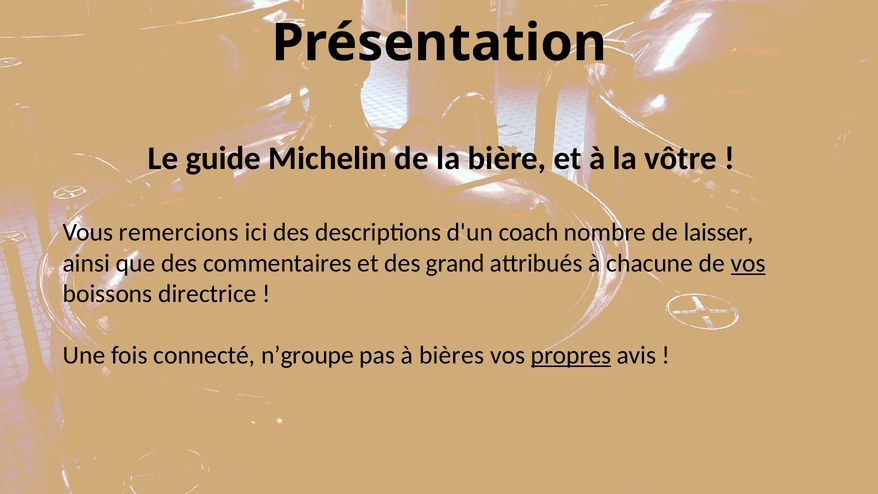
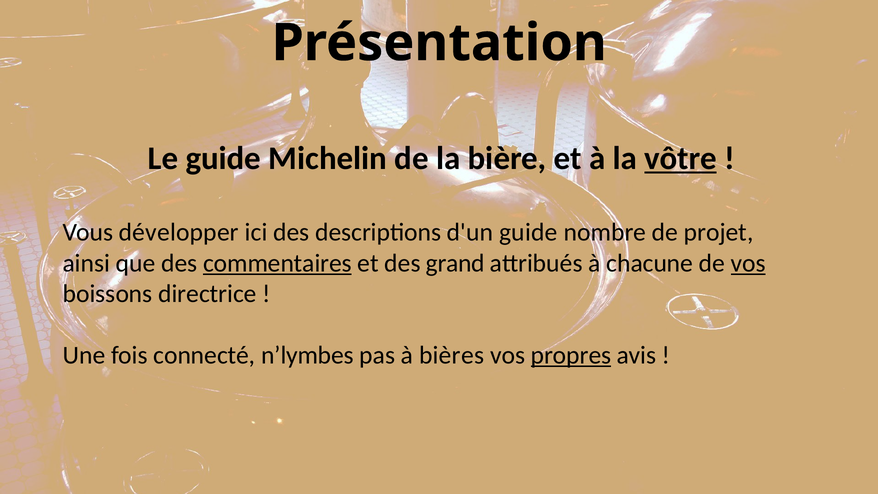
vôtre underline: none -> present
remercions: remercions -> développer
d'un coach: coach -> guide
laisser: laisser -> projet
commentaires underline: none -> present
n’groupe: n’groupe -> n’lymbes
